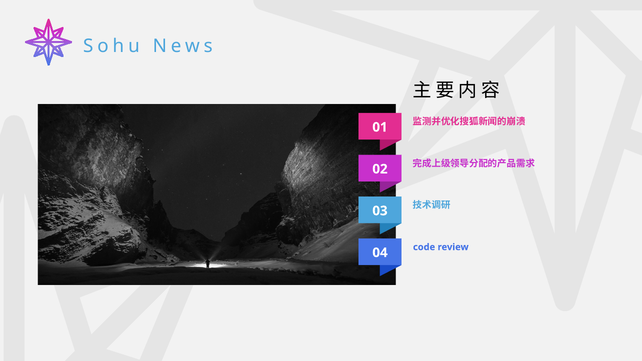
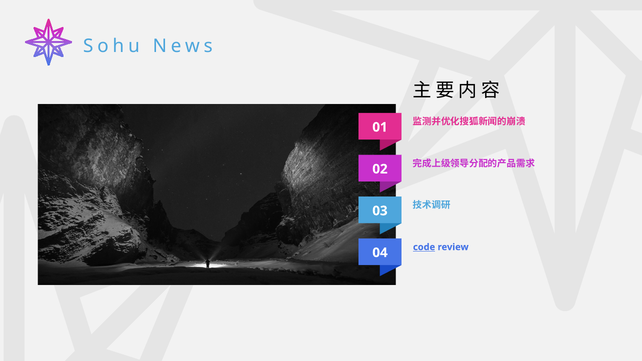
code underline: none -> present
